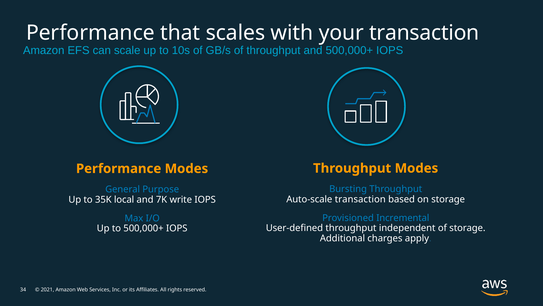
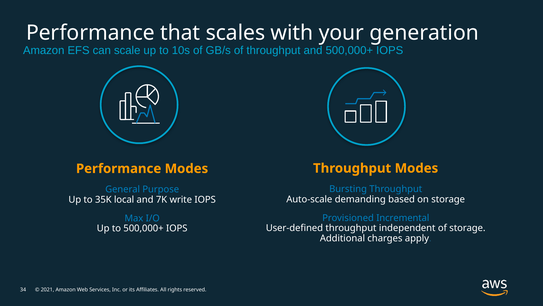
your transaction: transaction -> generation
Auto-scale transaction: transaction -> demanding
